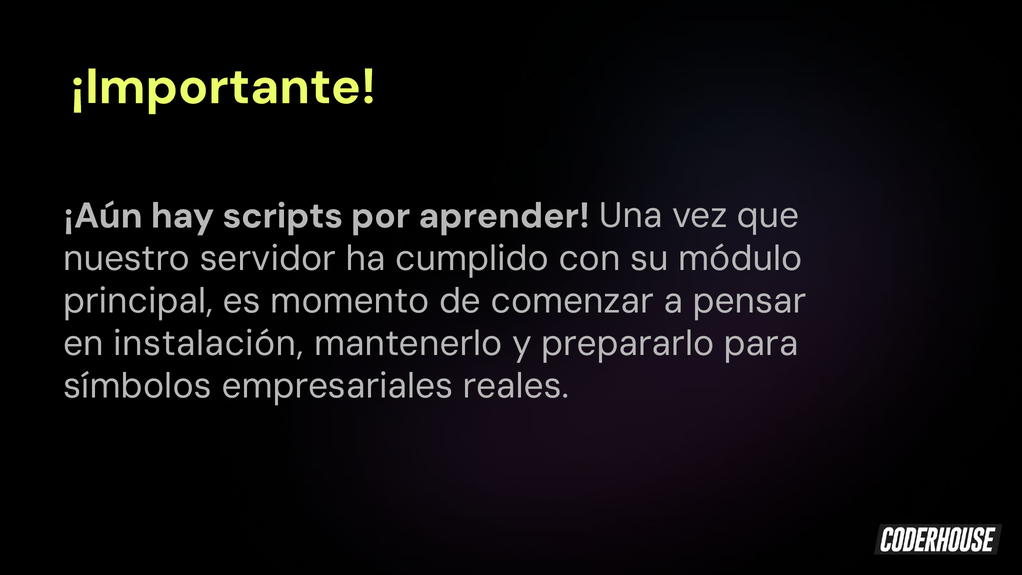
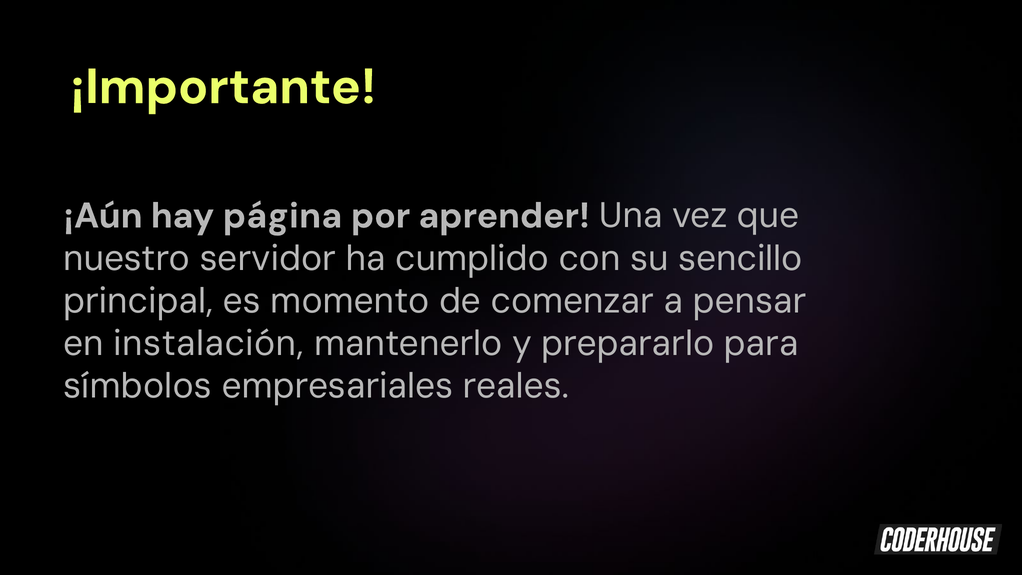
scripts: scripts -> página
módulo: módulo -> sencillo
